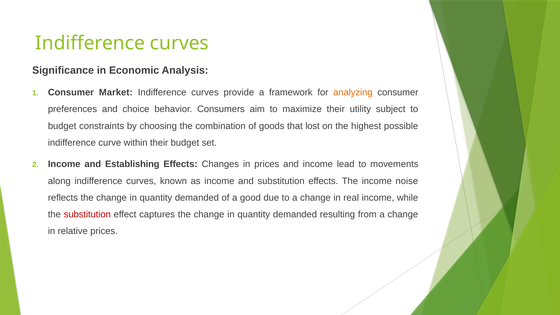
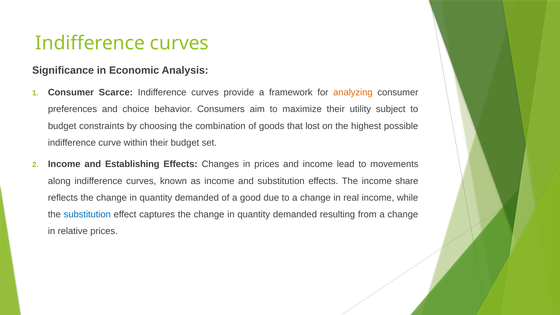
Market: Market -> Scarce
noise: noise -> share
substitution at (87, 214) colour: red -> blue
